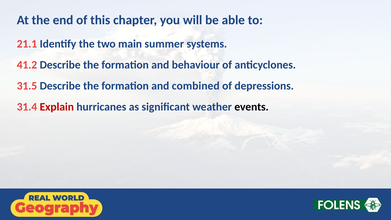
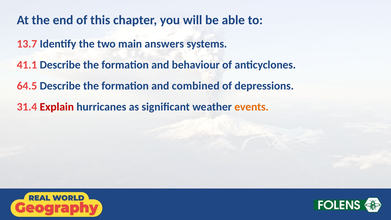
21.1: 21.1 -> 13.7
summer: summer -> answers
41.2: 41.2 -> 41.1
31.5: 31.5 -> 64.5
events colour: black -> orange
